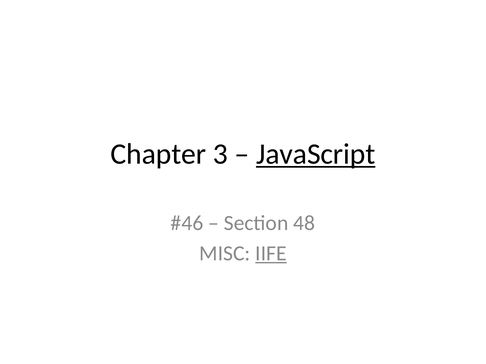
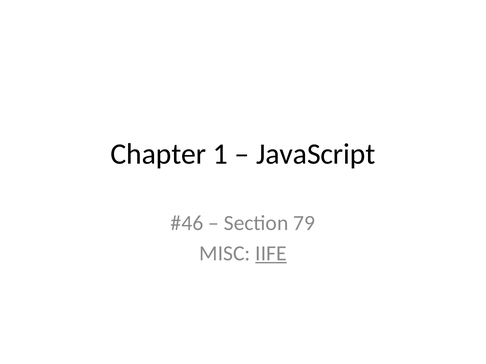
3: 3 -> 1
JavaScript underline: present -> none
48: 48 -> 79
